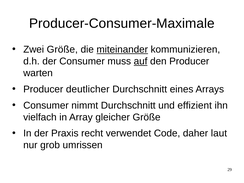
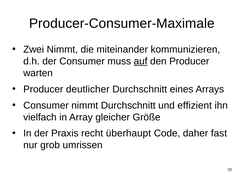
Zwei Größe: Größe -> Nimmt
miteinander underline: present -> none
verwendet: verwendet -> überhaupt
laut: laut -> fast
